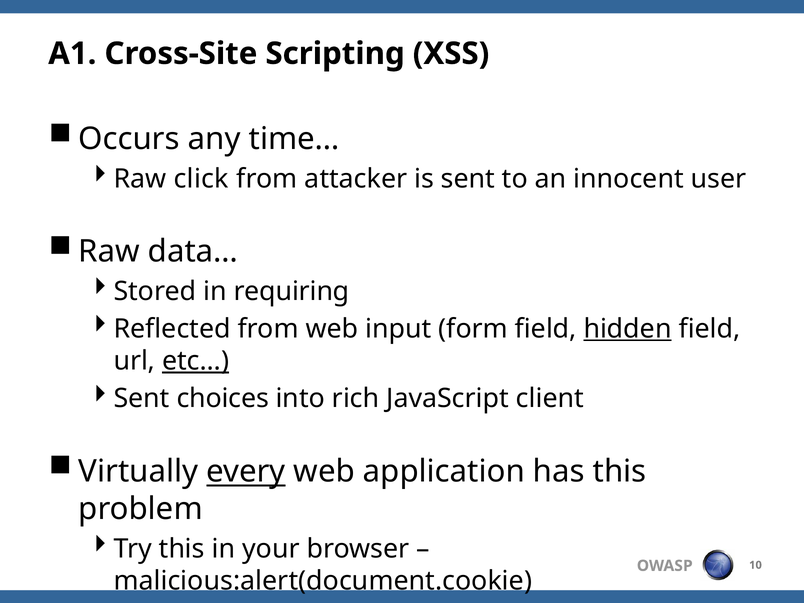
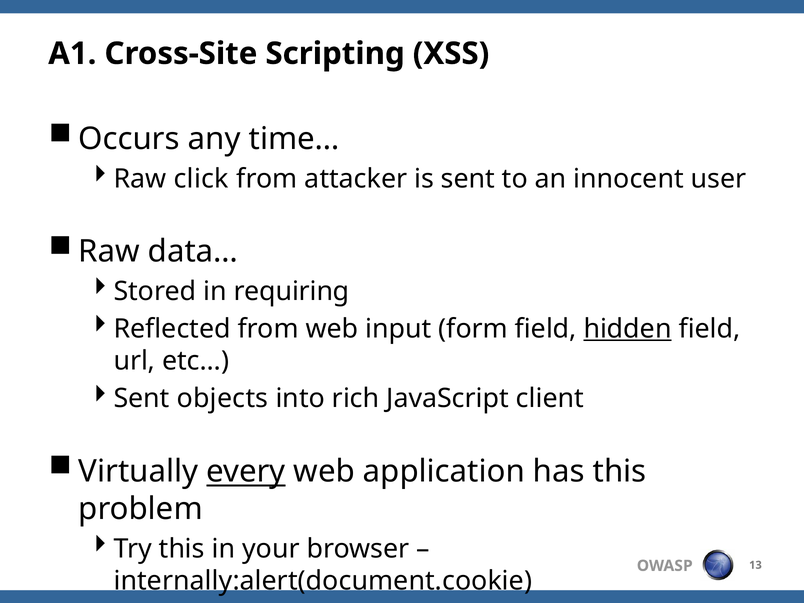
etc… underline: present -> none
choices: choices -> objects
10: 10 -> 13
malicious:alert(document.cookie: malicious:alert(document.cookie -> internally:alert(document.cookie
